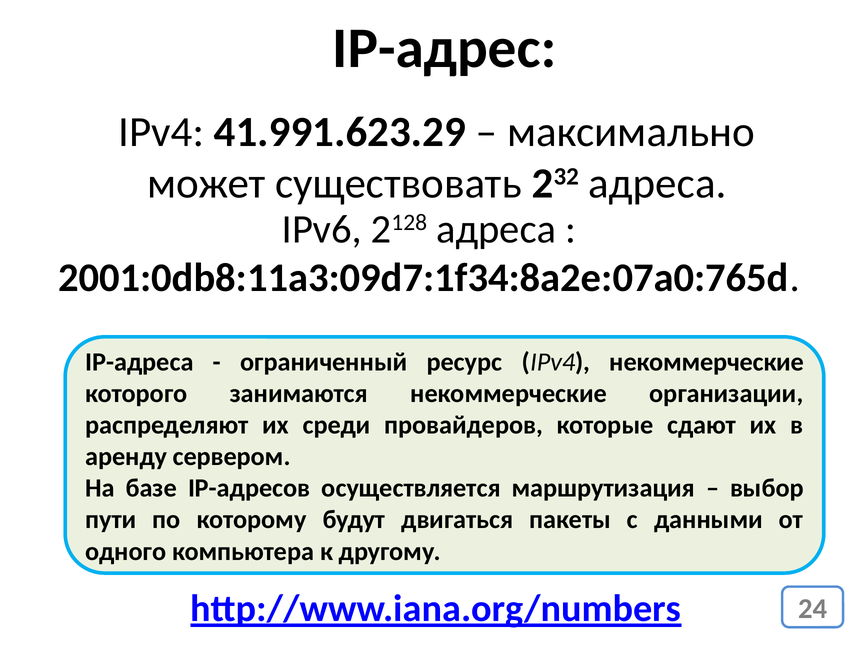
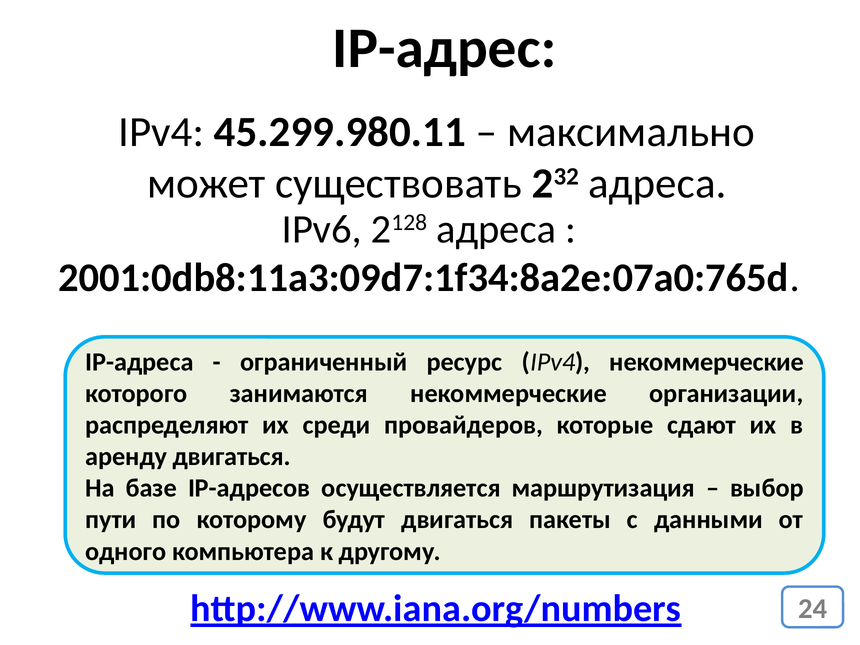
41.991.623.29: 41.991.623.29 -> 45.299.980.11
аренду сервером: сервером -> двигаться
